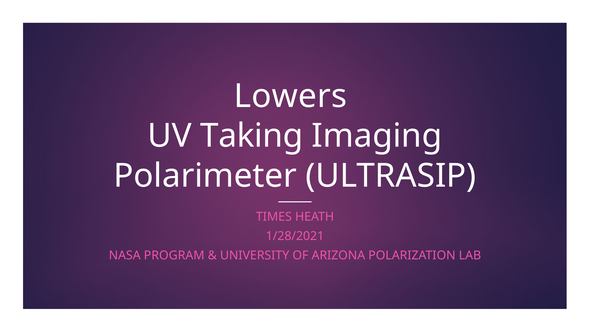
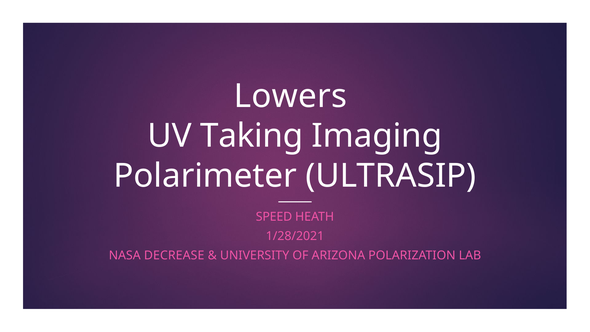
TIMES: TIMES -> SPEED
PROGRAM: PROGRAM -> DECREASE
